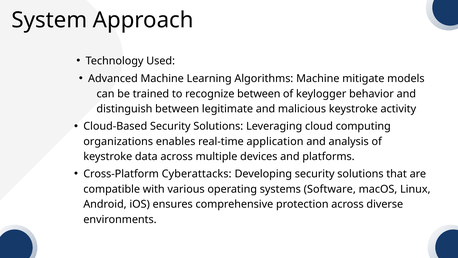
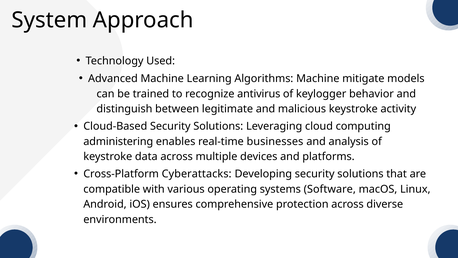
recognize between: between -> antivirus
organizations: organizations -> administering
application: application -> businesses
